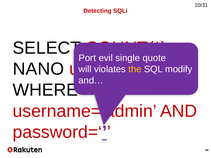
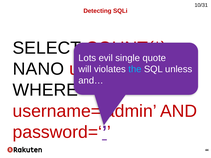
Port: Port -> Lots
the colour: yellow -> light blue
modify: modify -> unless
